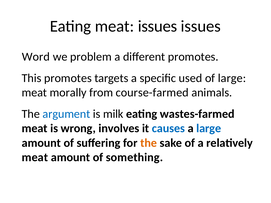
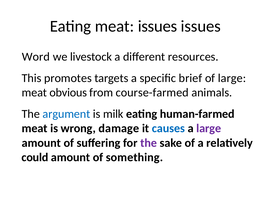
problem: problem -> livestock
different promotes: promotes -> resources
used: used -> brief
morally: morally -> obvious
wastes-farmed: wastes-farmed -> human-farmed
involves: involves -> damage
large at (209, 129) colour: blue -> purple
the at (149, 143) colour: orange -> purple
meat at (35, 158): meat -> could
